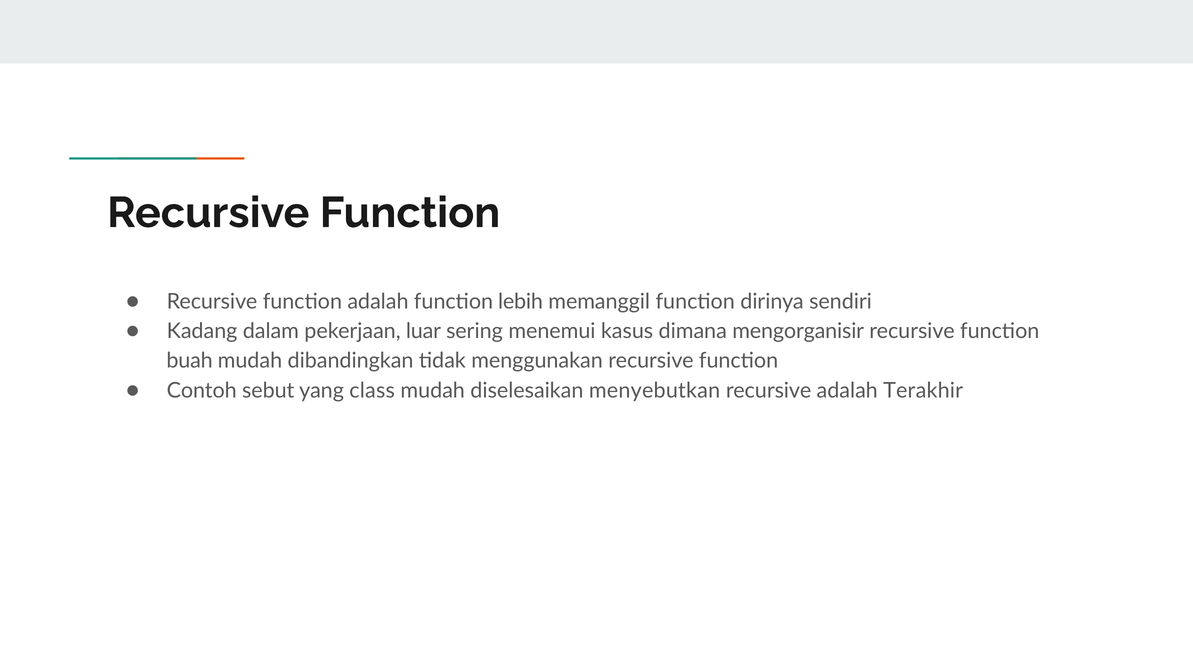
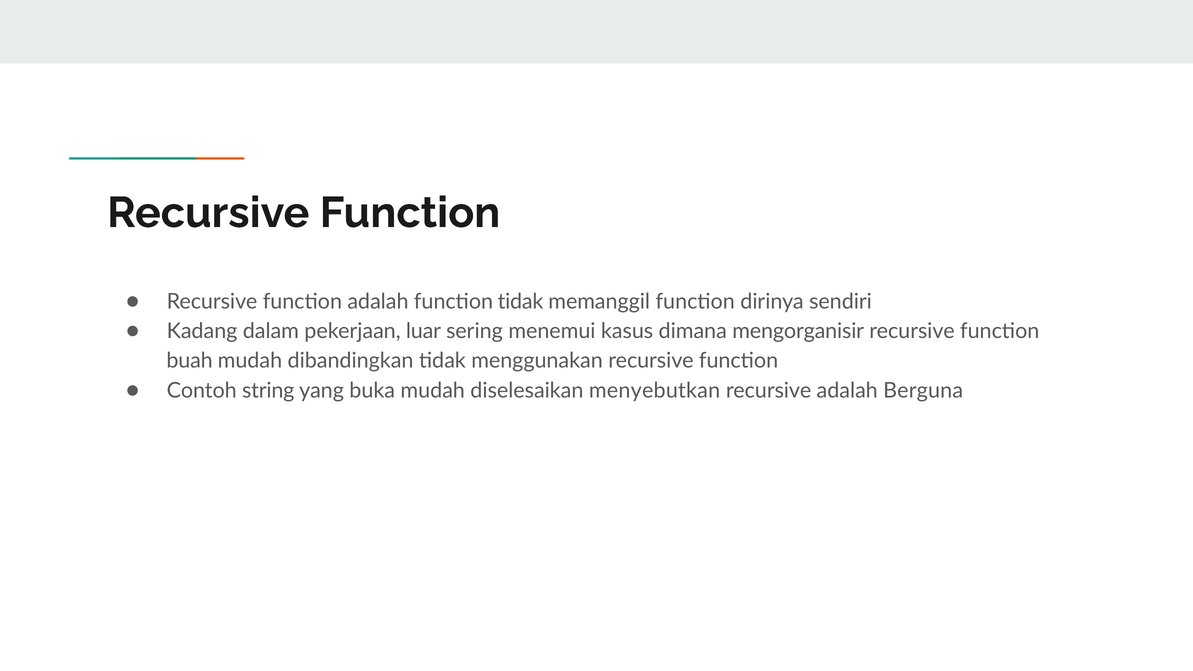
function lebih: lebih -> tidak
sebut: sebut -> string
class: class -> buka
Terakhir: Terakhir -> Berguna
